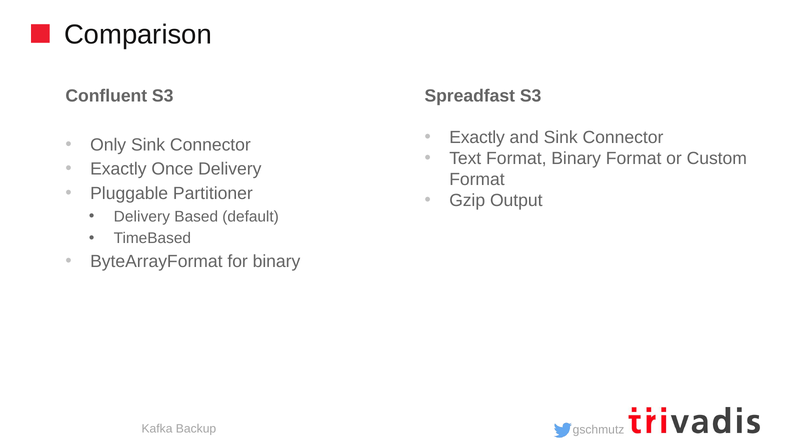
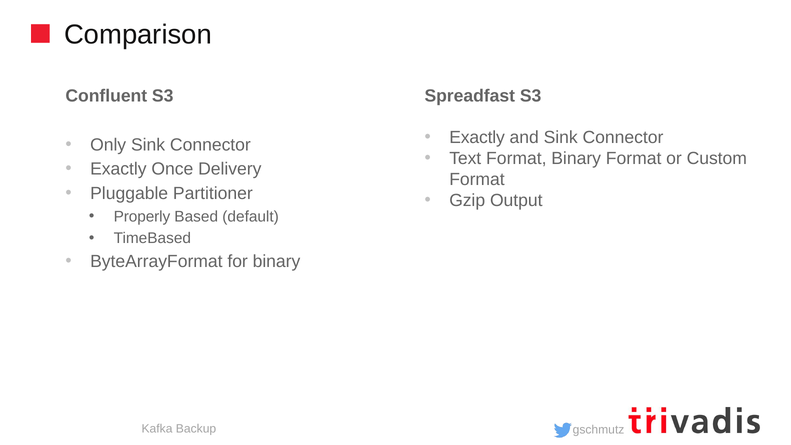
Delivery at (142, 216): Delivery -> Properly
